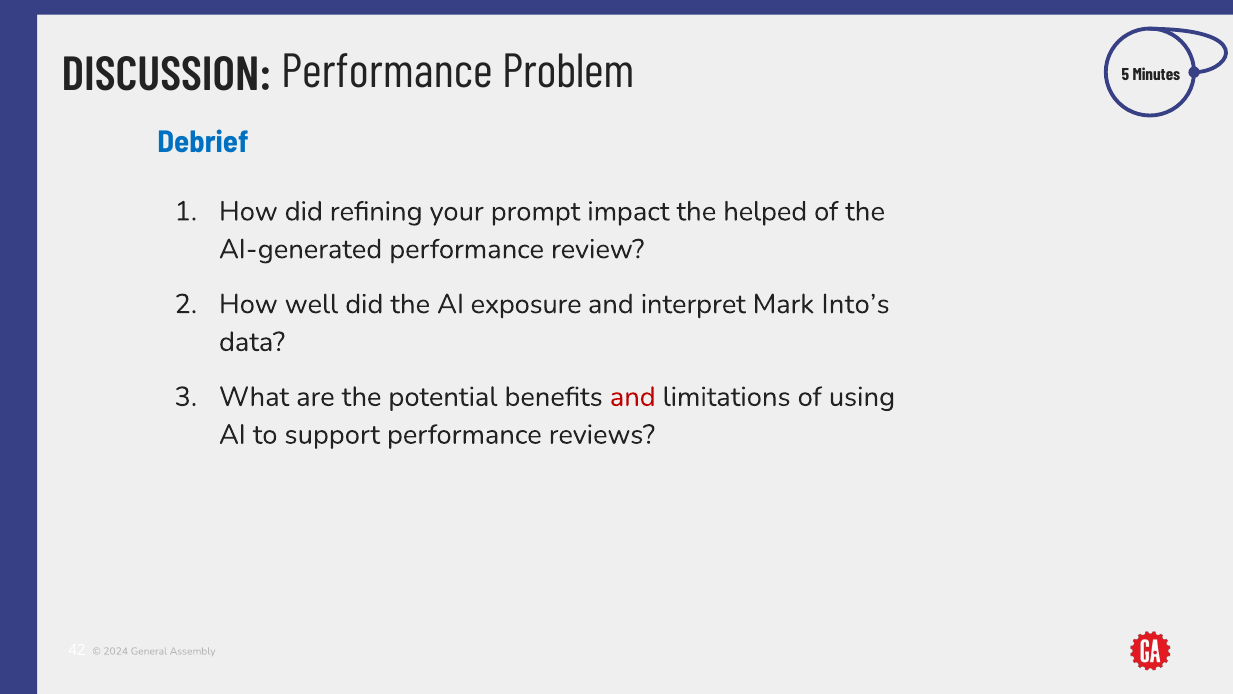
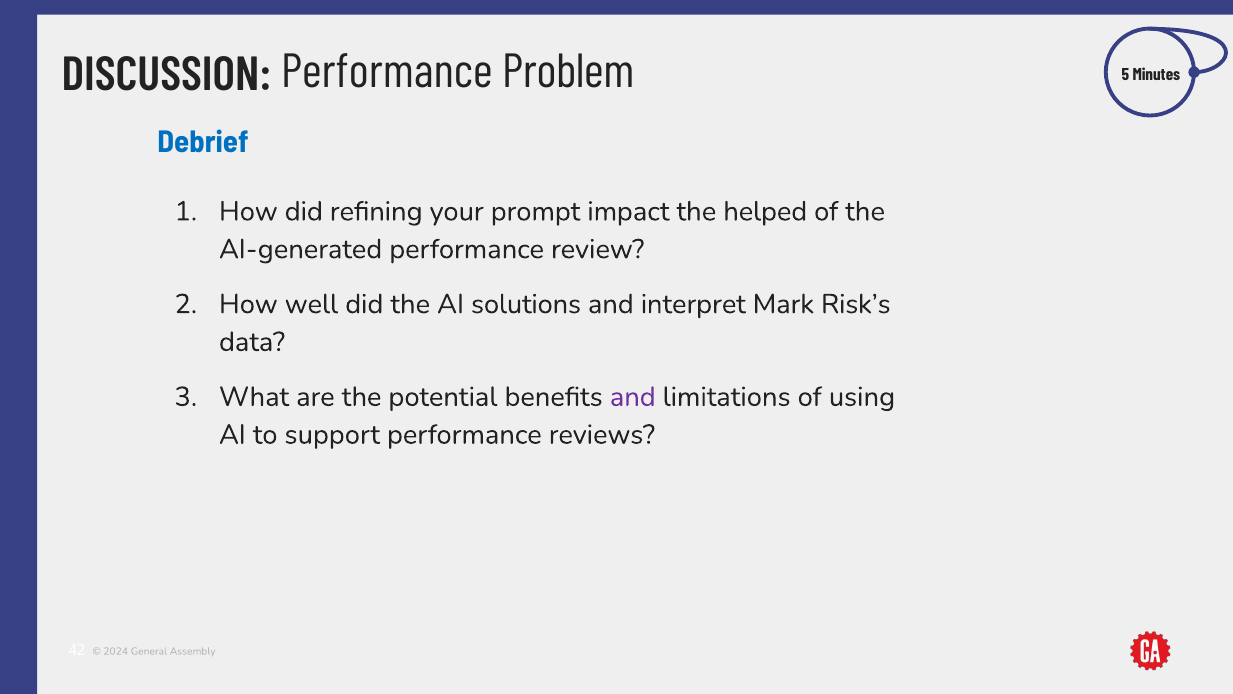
exposure: exposure -> solutions
Into’s: Into’s -> Risk’s
and at (633, 397) colour: red -> purple
